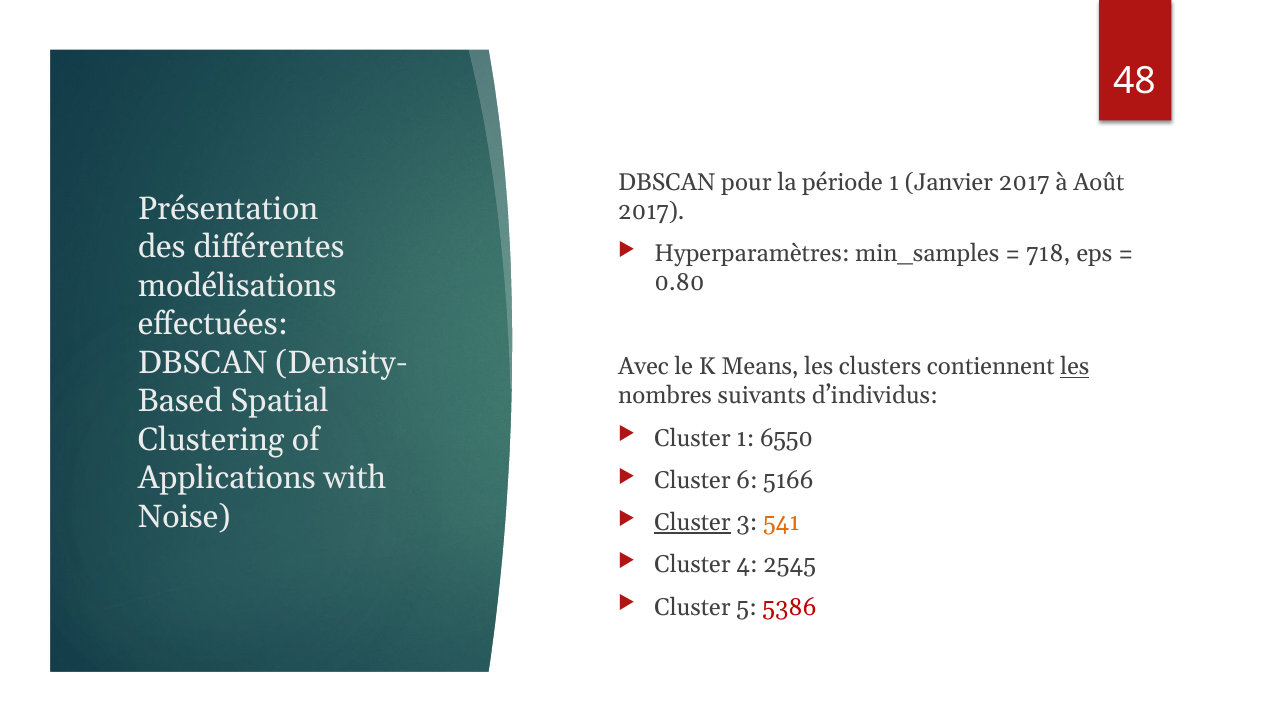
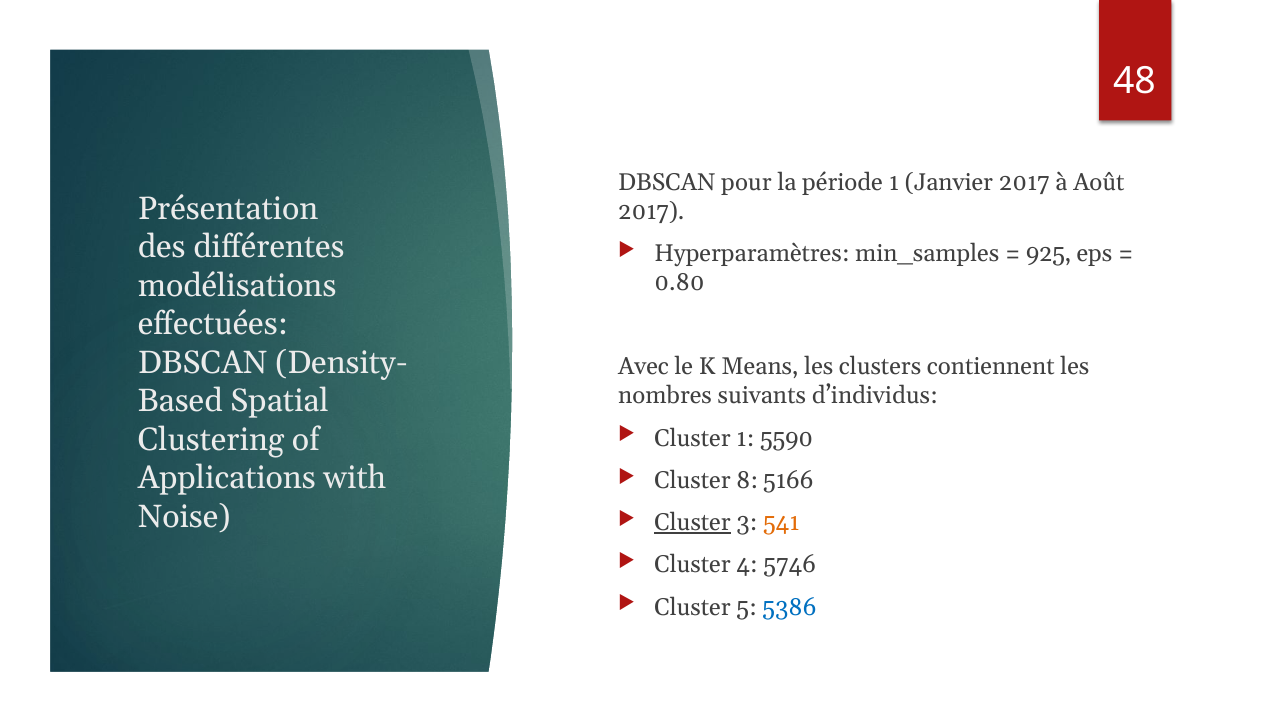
718: 718 -> 925
les at (1075, 367) underline: present -> none
6550: 6550 -> 5590
6: 6 -> 8
2545: 2545 -> 5746
5386 colour: red -> blue
